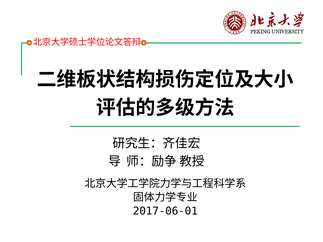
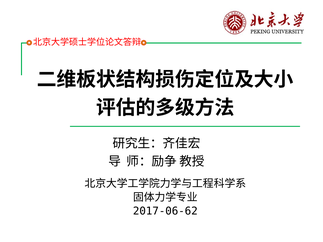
2017-06-01: 2017-06-01 -> 2017-06-62
